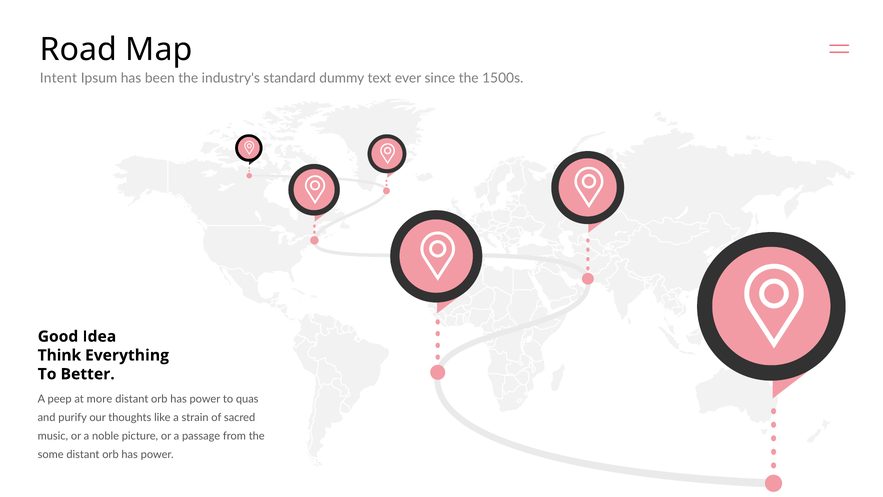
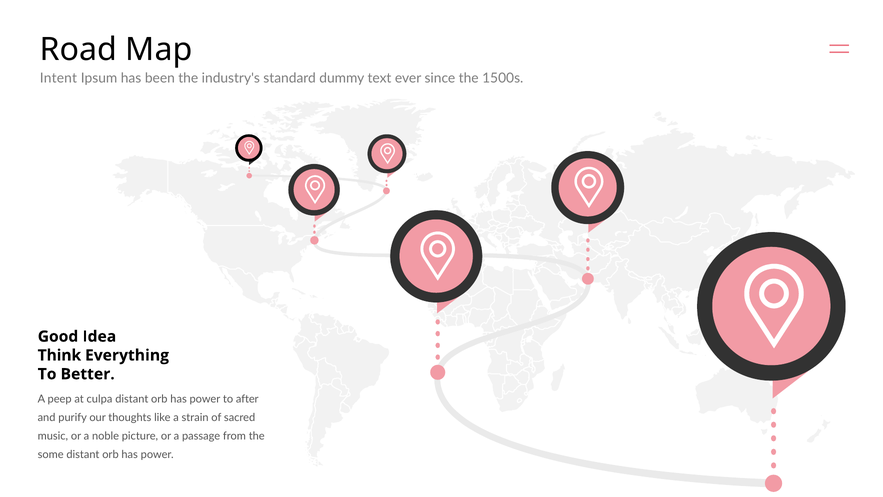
more: more -> culpa
quas: quas -> after
